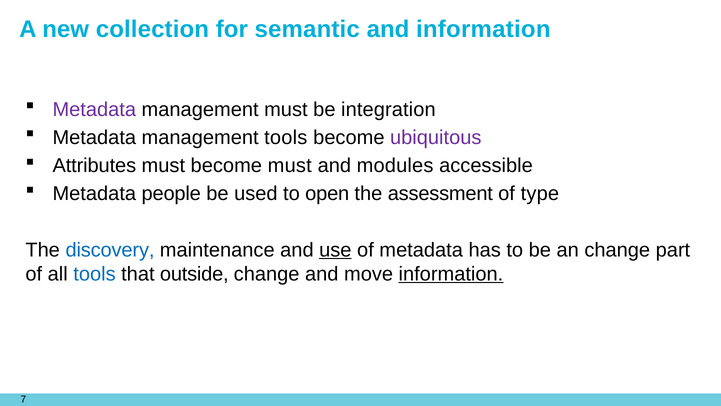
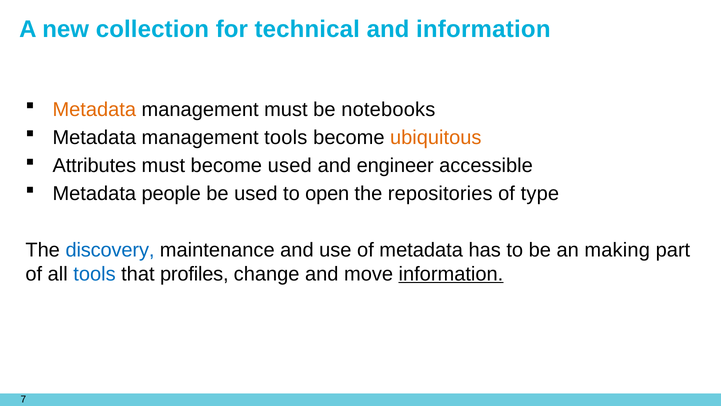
semantic: semantic -> technical
Metadata at (94, 109) colour: purple -> orange
integration: integration -> notebooks
ubiquitous colour: purple -> orange
become must: must -> used
modules: modules -> engineer
assessment: assessment -> repositories
use underline: present -> none
an change: change -> making
outside: outside -> profiles
